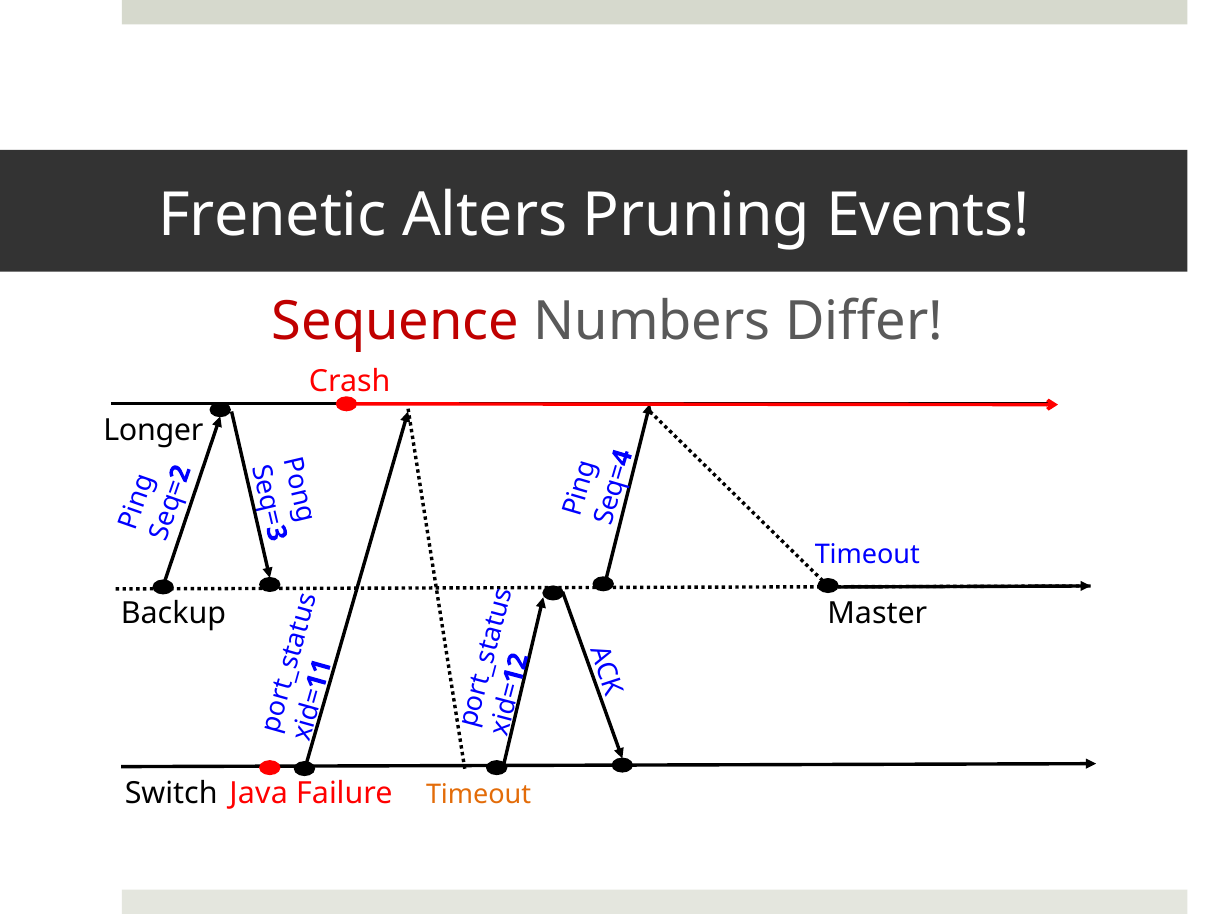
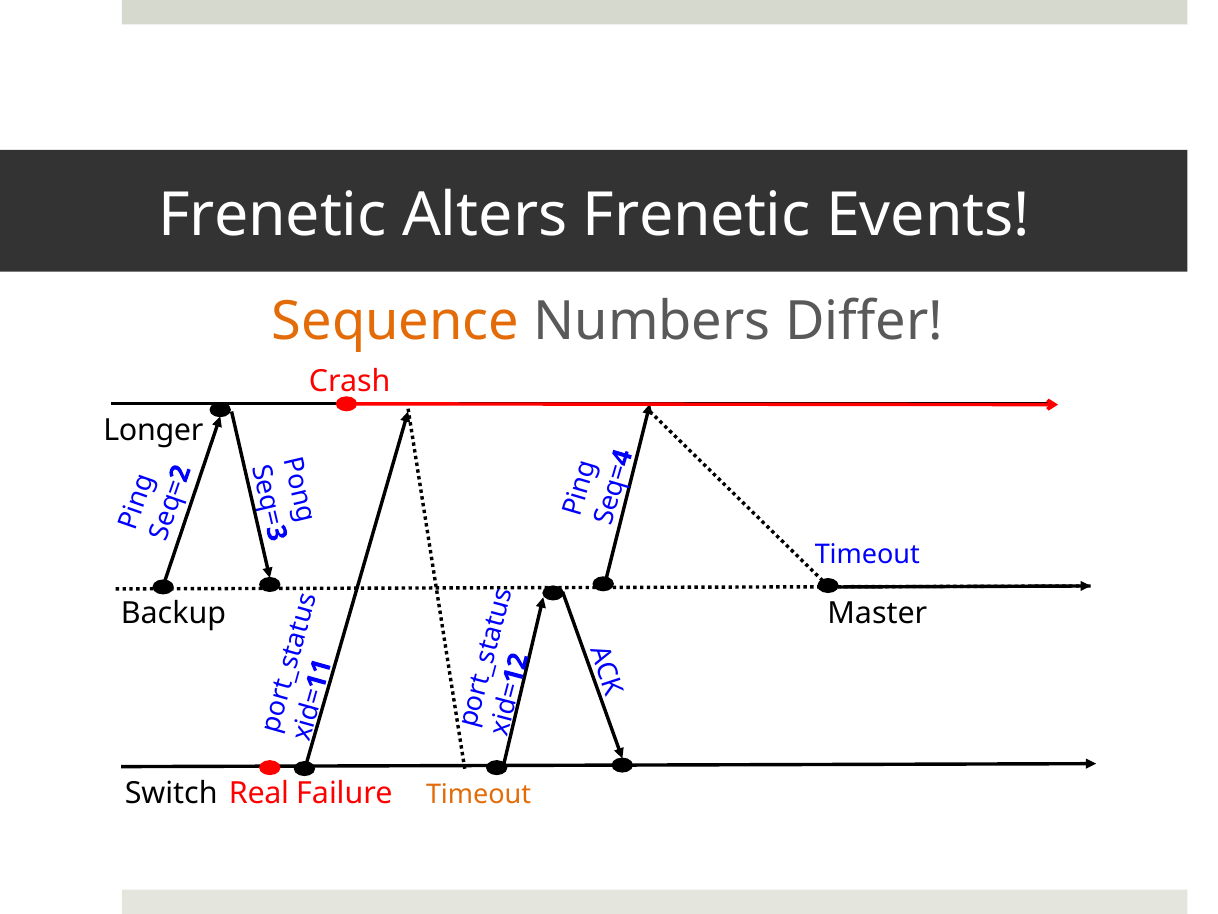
Alters Pruning: Pruning -> Frenetic
Sequence colour: red -> orange
Java: Java -> Real
